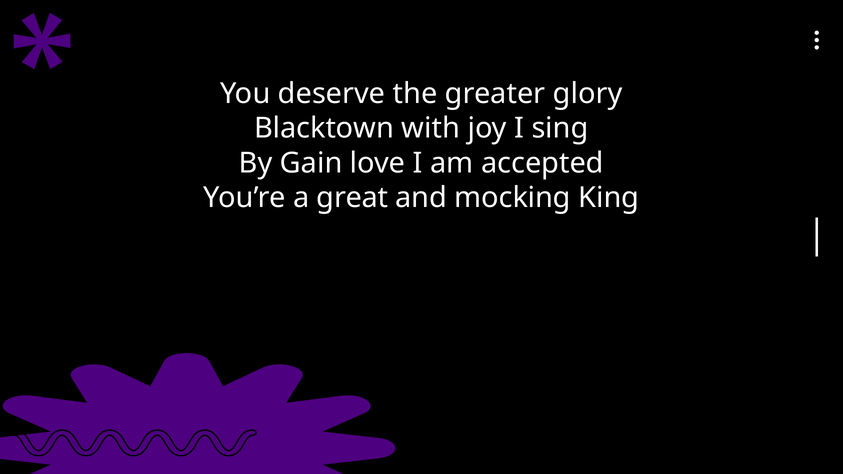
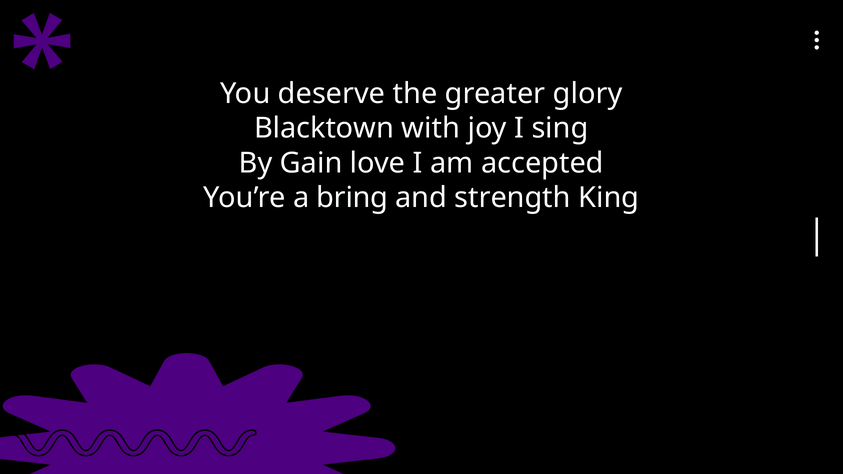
great: great -> bring
mocking: mocking -> strength
